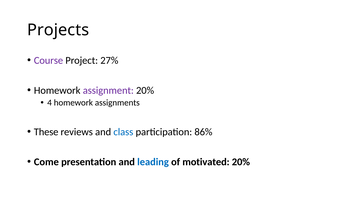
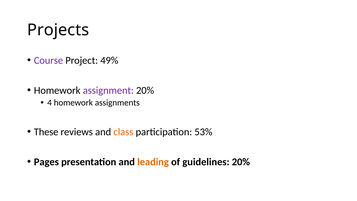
27%: 27% -> 49%
class colour: blue -> orange
86%: 86% -> 53%
Come: Come -> Pages
leading colour: blue -> orange
motivated: motivated -> guidelines
